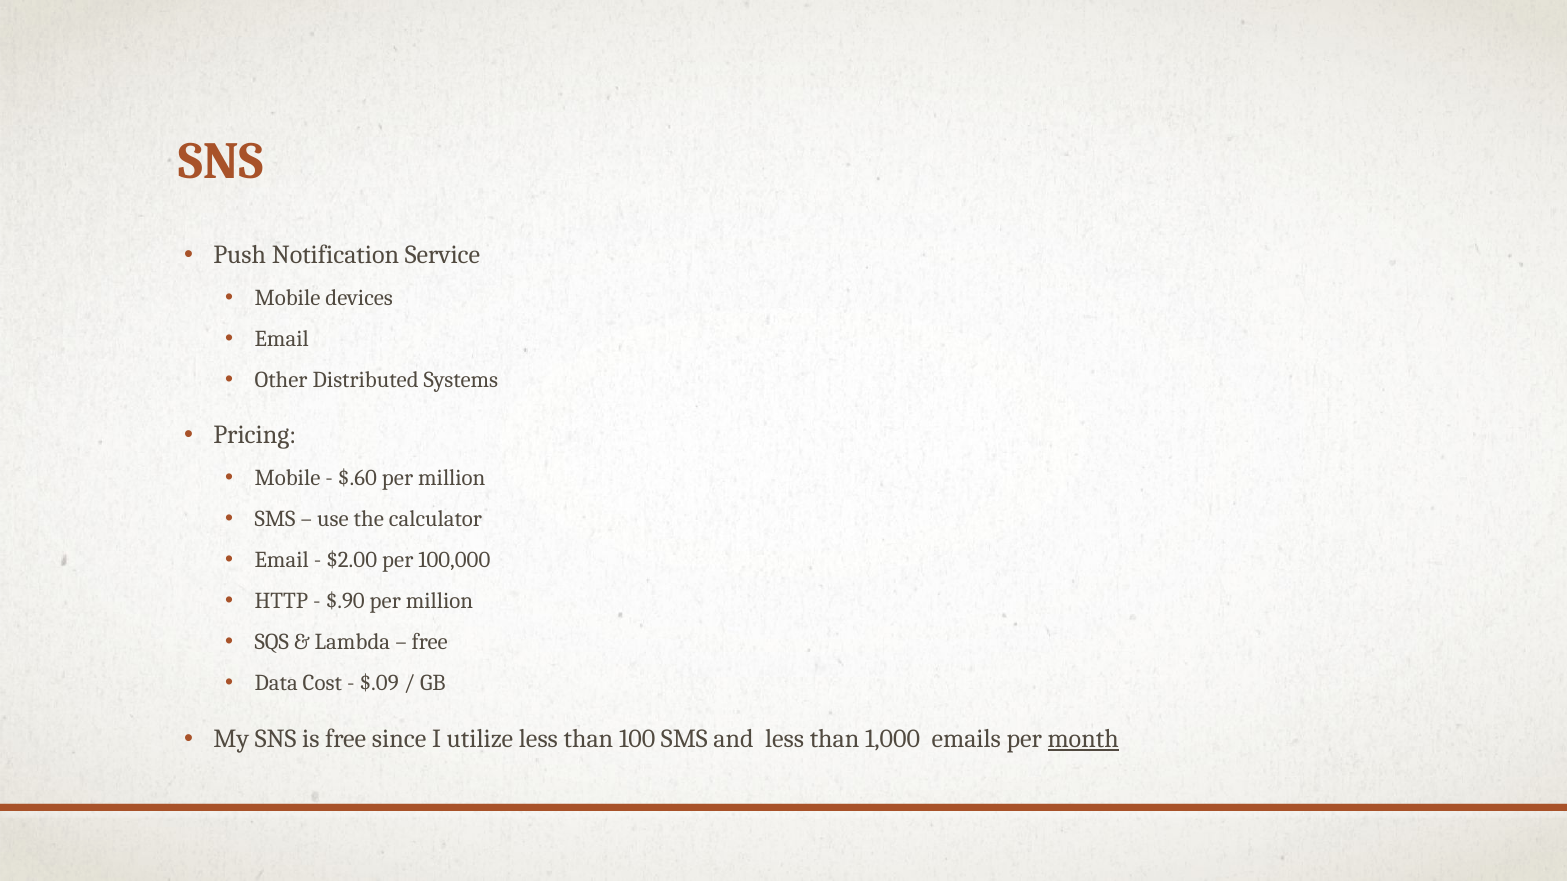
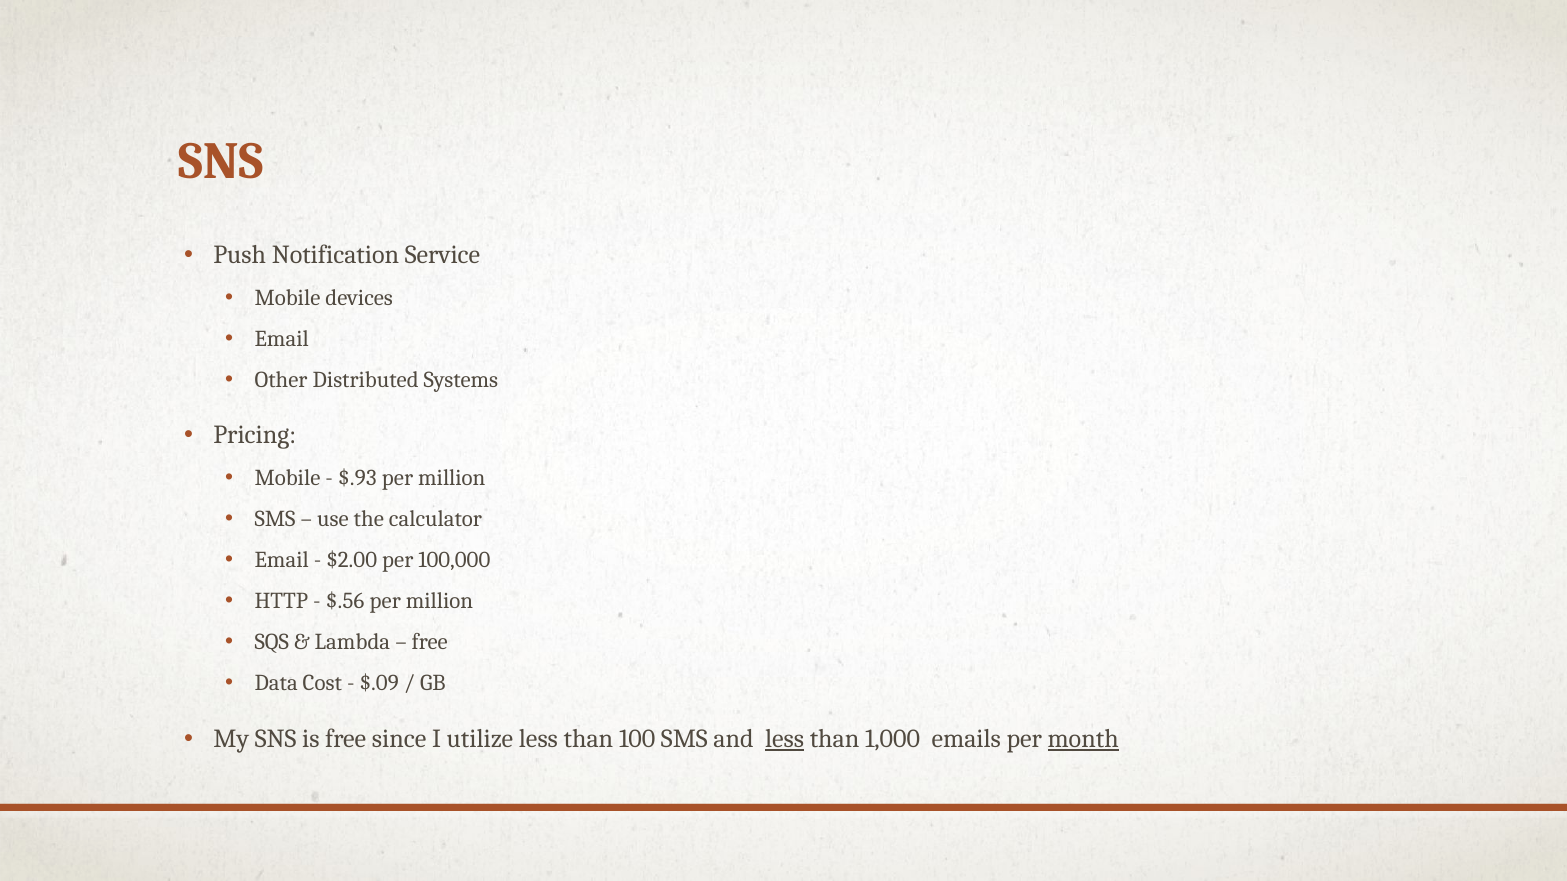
$.60: $.60 -> $.93
$.90: $.90 -> $.56
less at (785, 739) underline: none -> present
